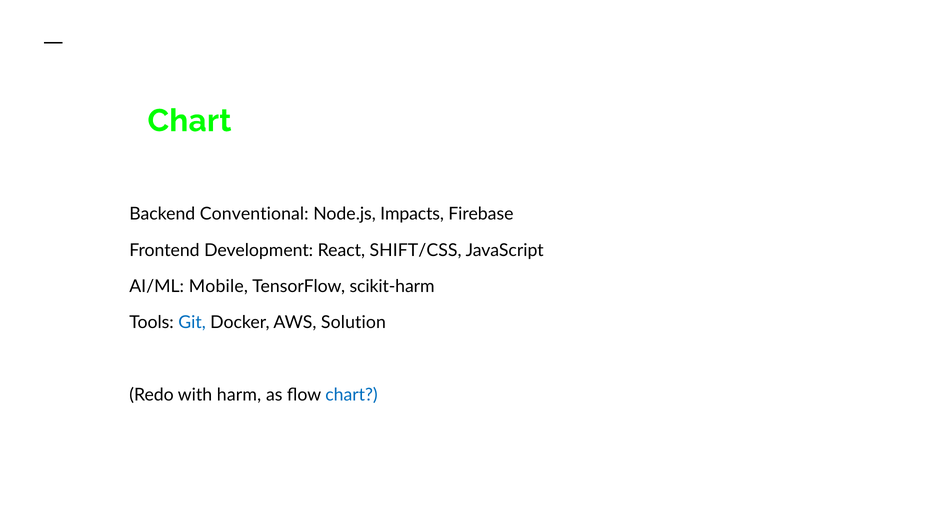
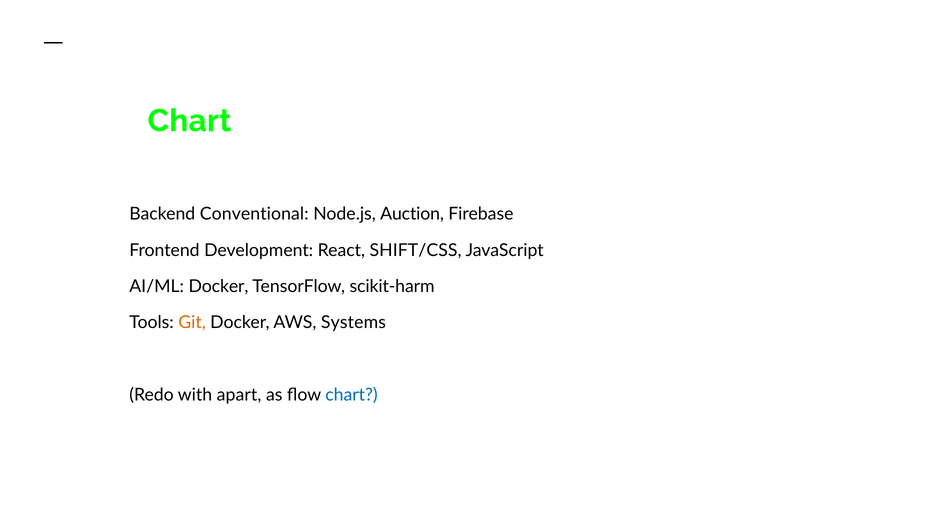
Impacts: Impacts -> Auction
AI/ML Mobile: Mobile -> Docker
Git colour: blue -> orange
Solution: Solution -> Systems
harm: harm -> apart
